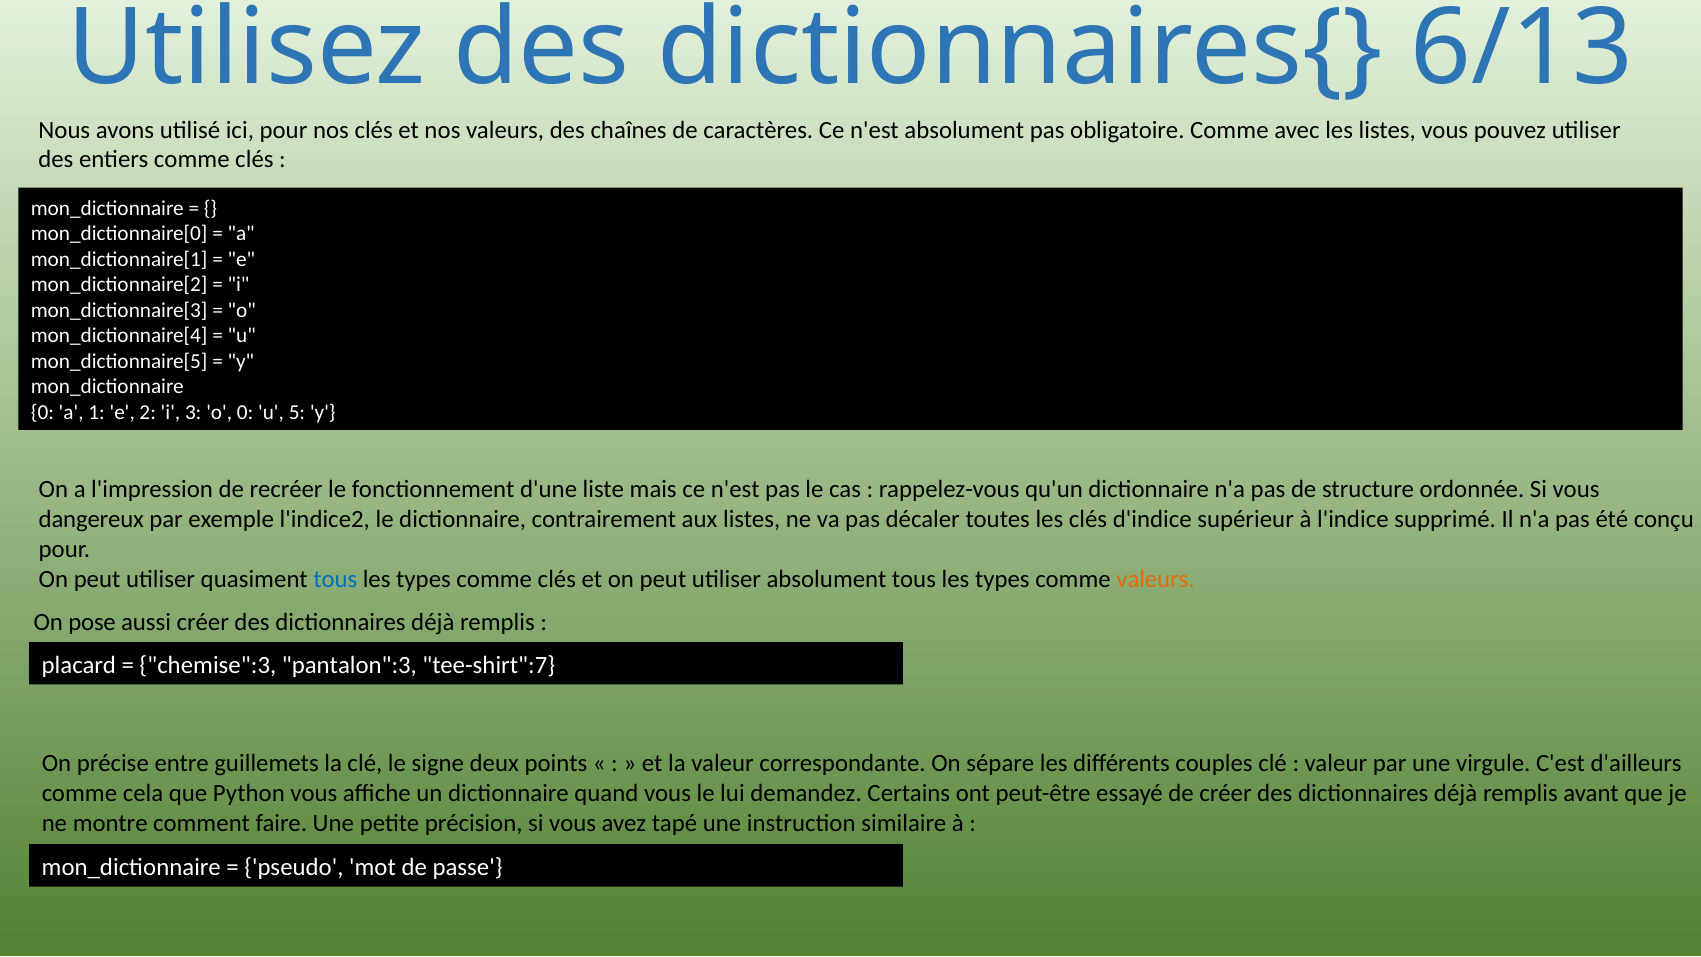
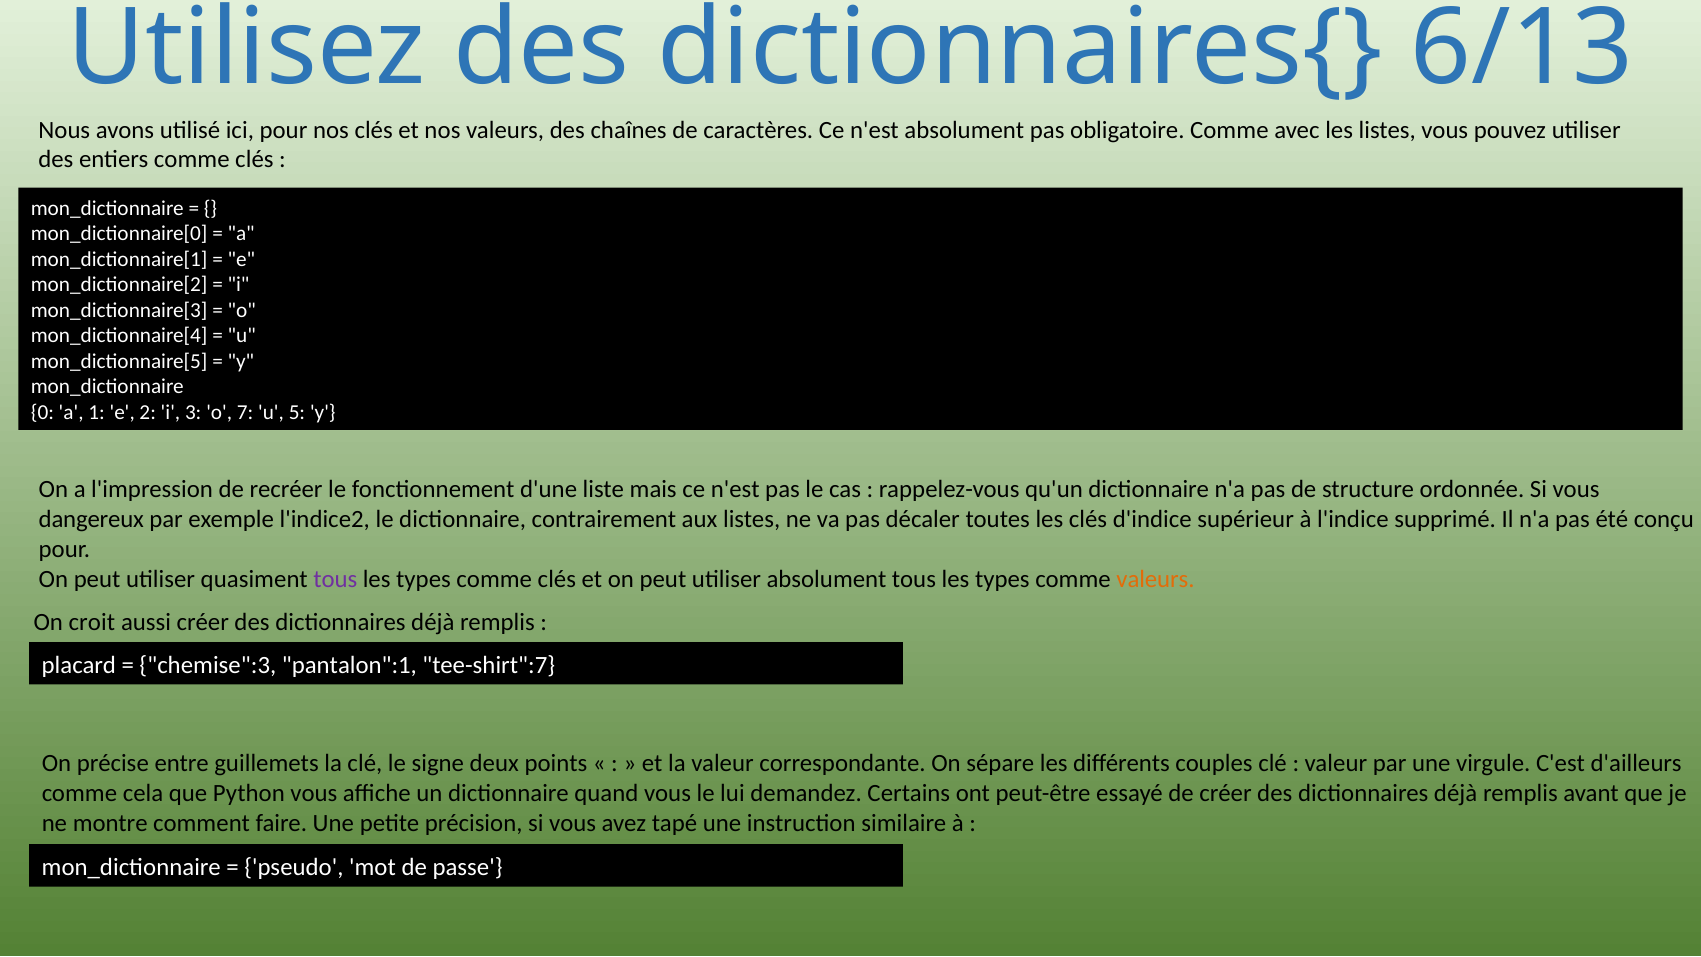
o 0: 0 -> 7
tous at (335, 579) colour: blue -> purple
pose: pose -> croit
pantalon":3: pantalon":3 -> pantalon":1
